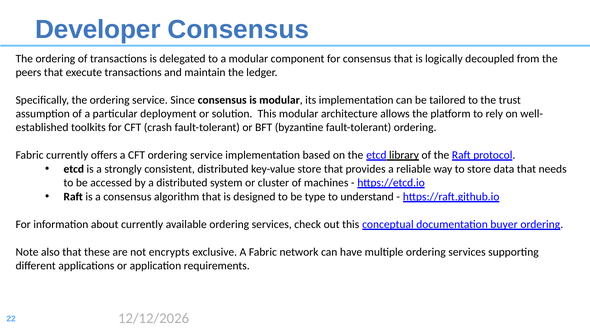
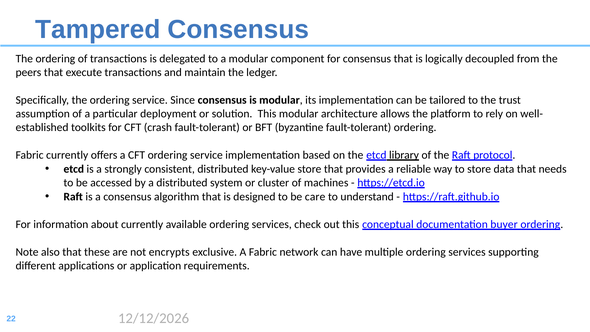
Developer: Developer -> Tampered
type: type -> care
